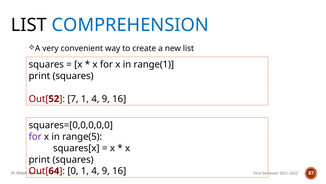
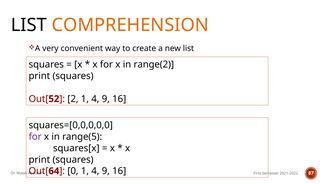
COMPREHENSION colour: blue -> orange
range(1: range(1 -> range(2
7: 7 -> 2
